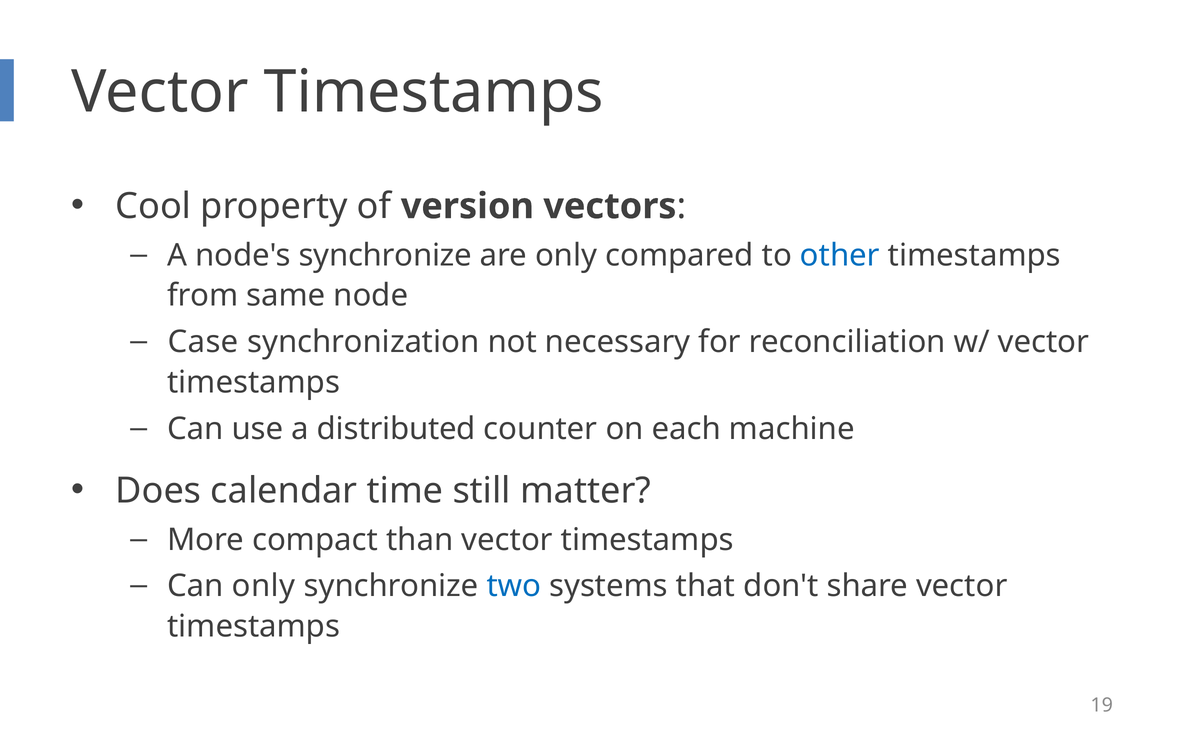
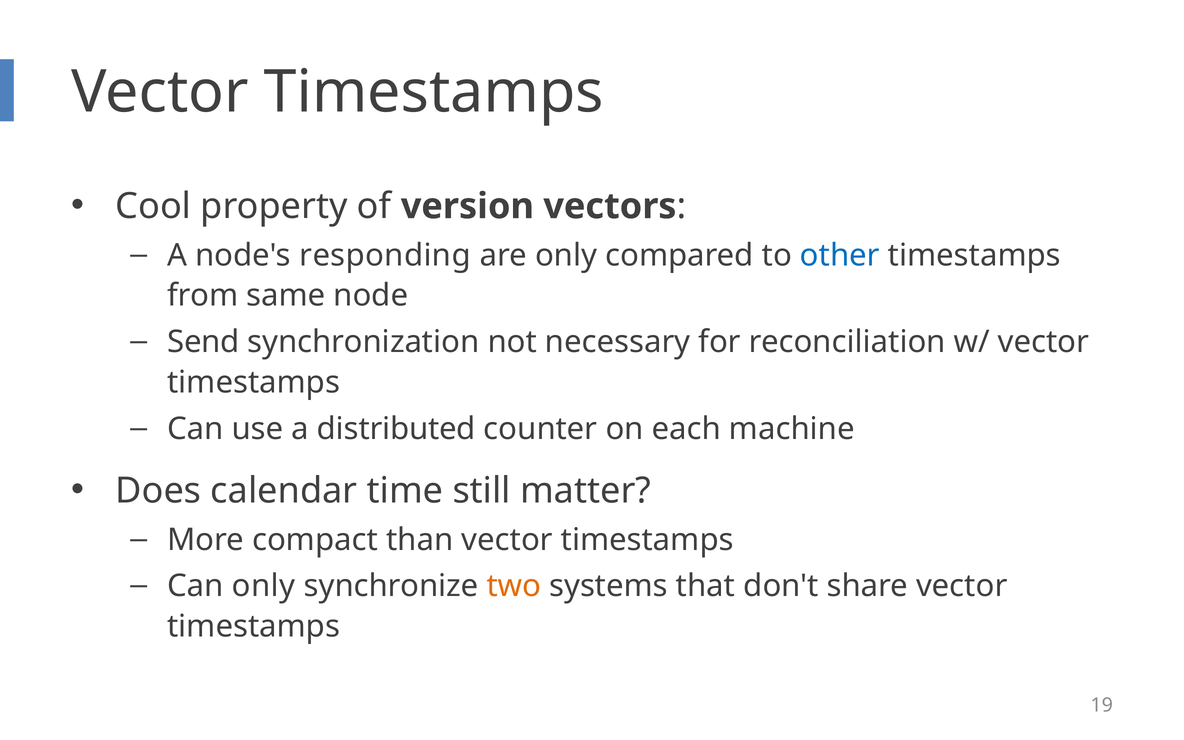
node's synchronize: synchronize -> responding
Case: Case -> Send
two colour: blue -> orange
